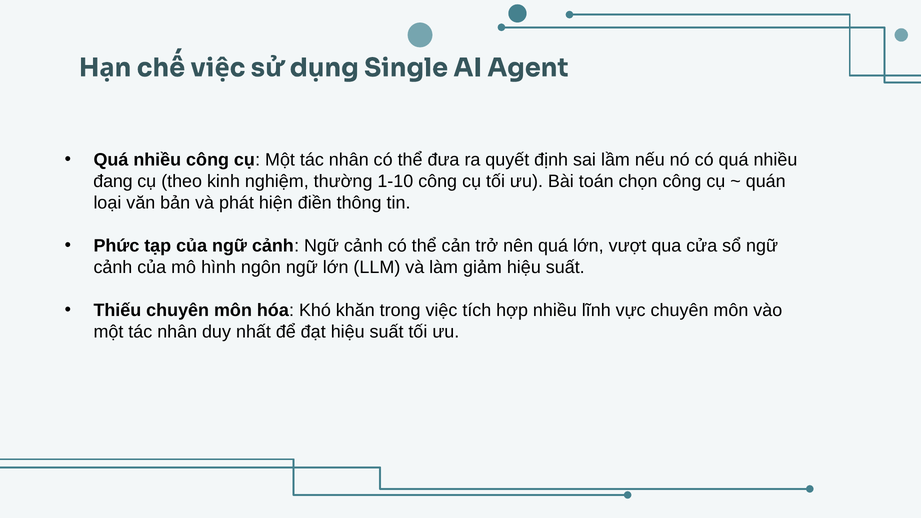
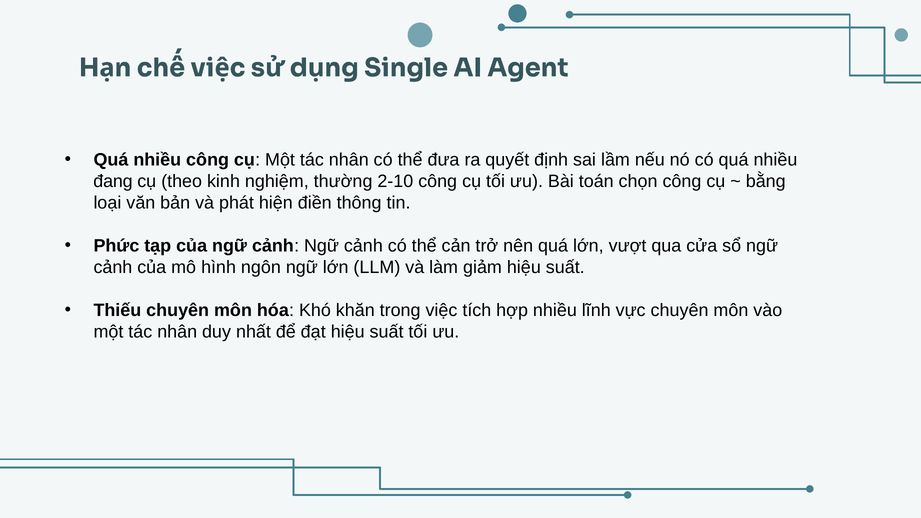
1-10: 1-10 -> 2-10
quán: quán -> bằng
